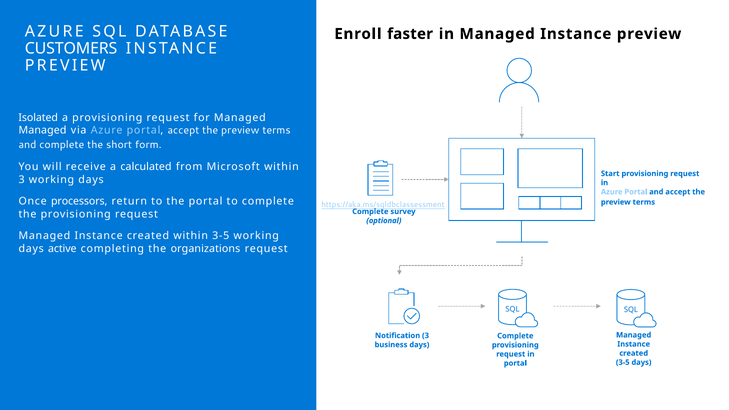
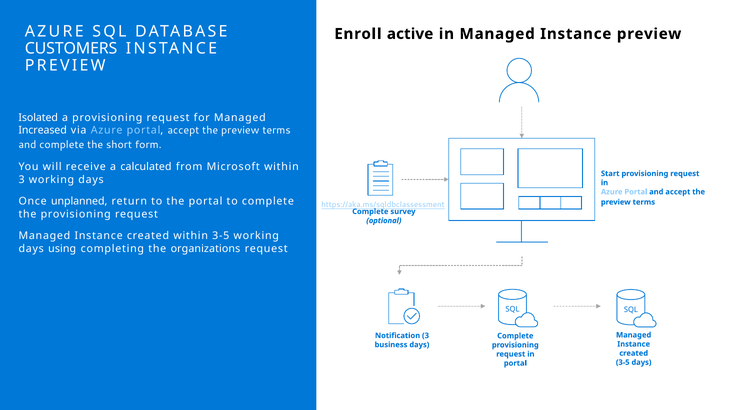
faster: faster -> active
Managed at (42, 130): Managed -> Increased
processors: processors -> unplanned
active: active -> using
